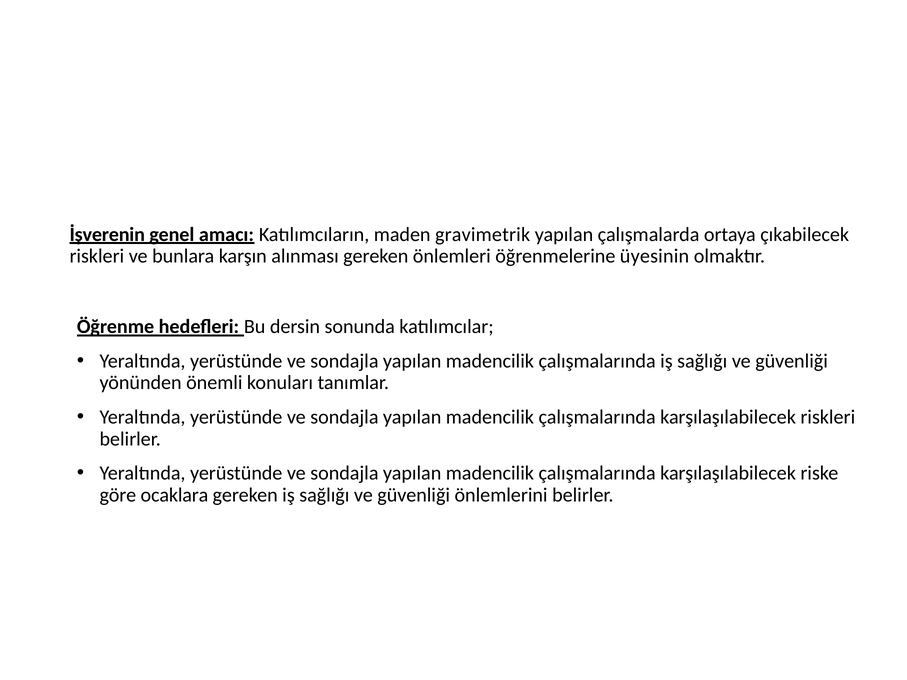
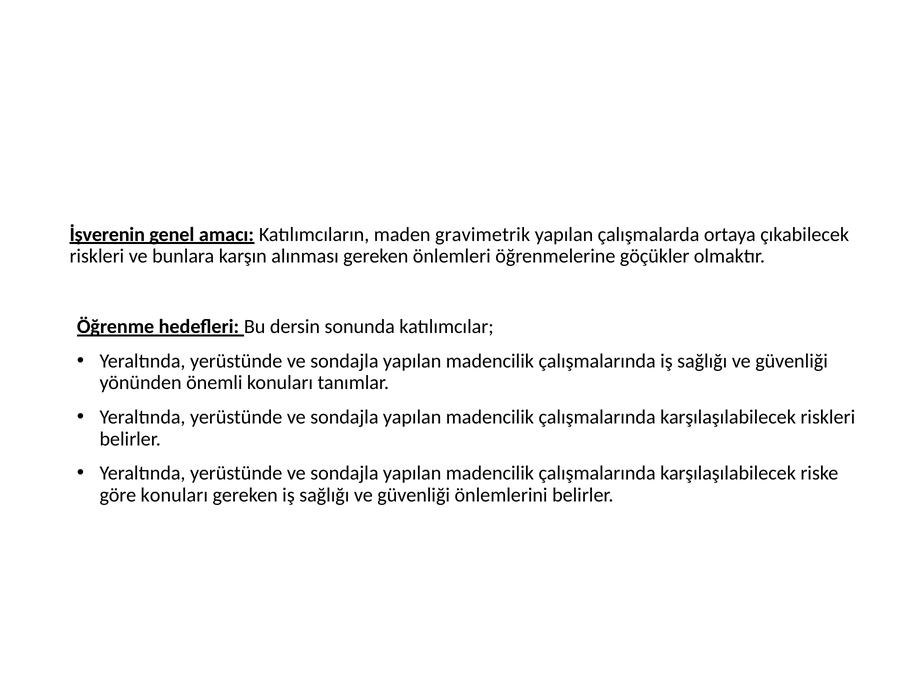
üyesinin: üyesinin -> göçükler
göre ocaklara: ocaklara -> konuları
